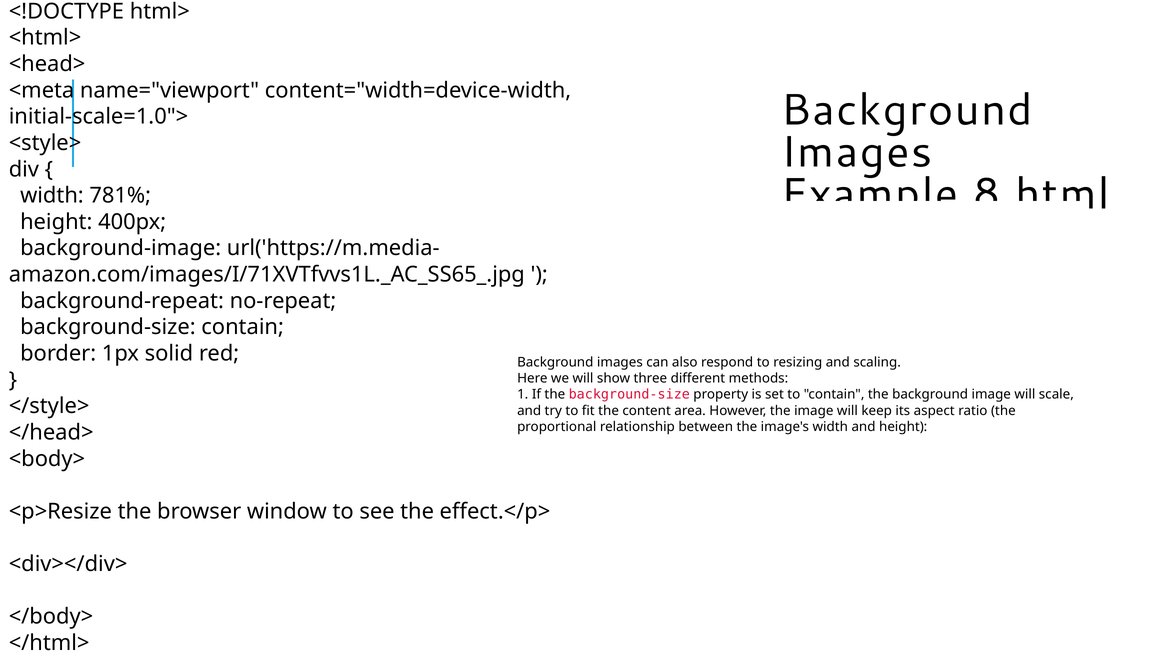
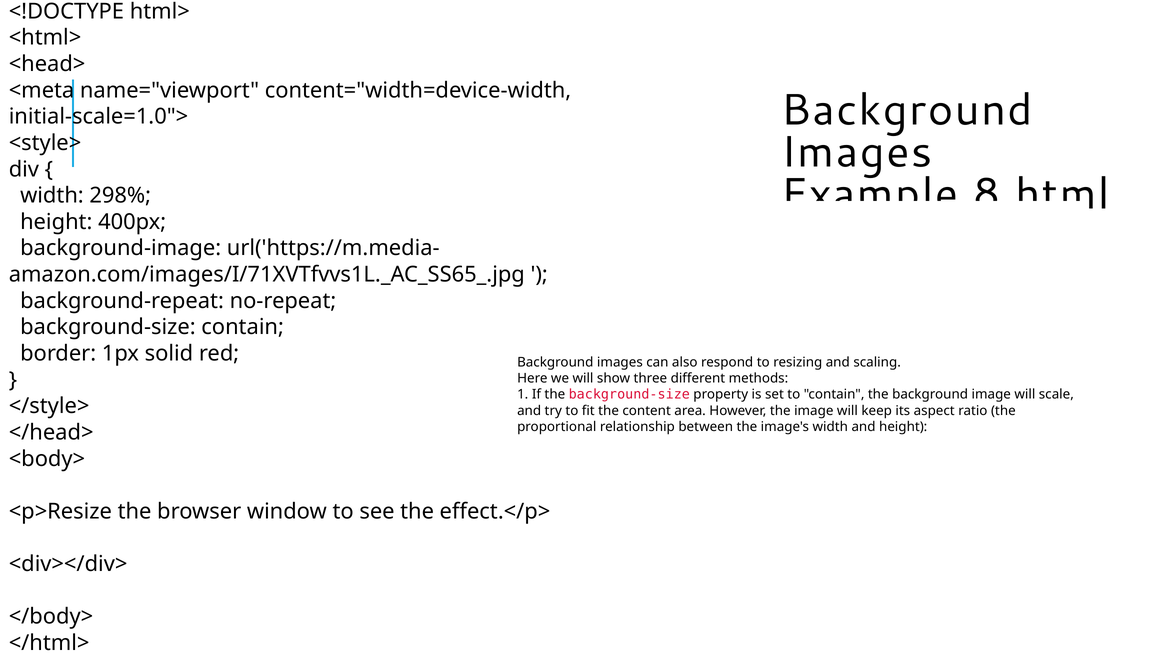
781%: 781% -> 298%
